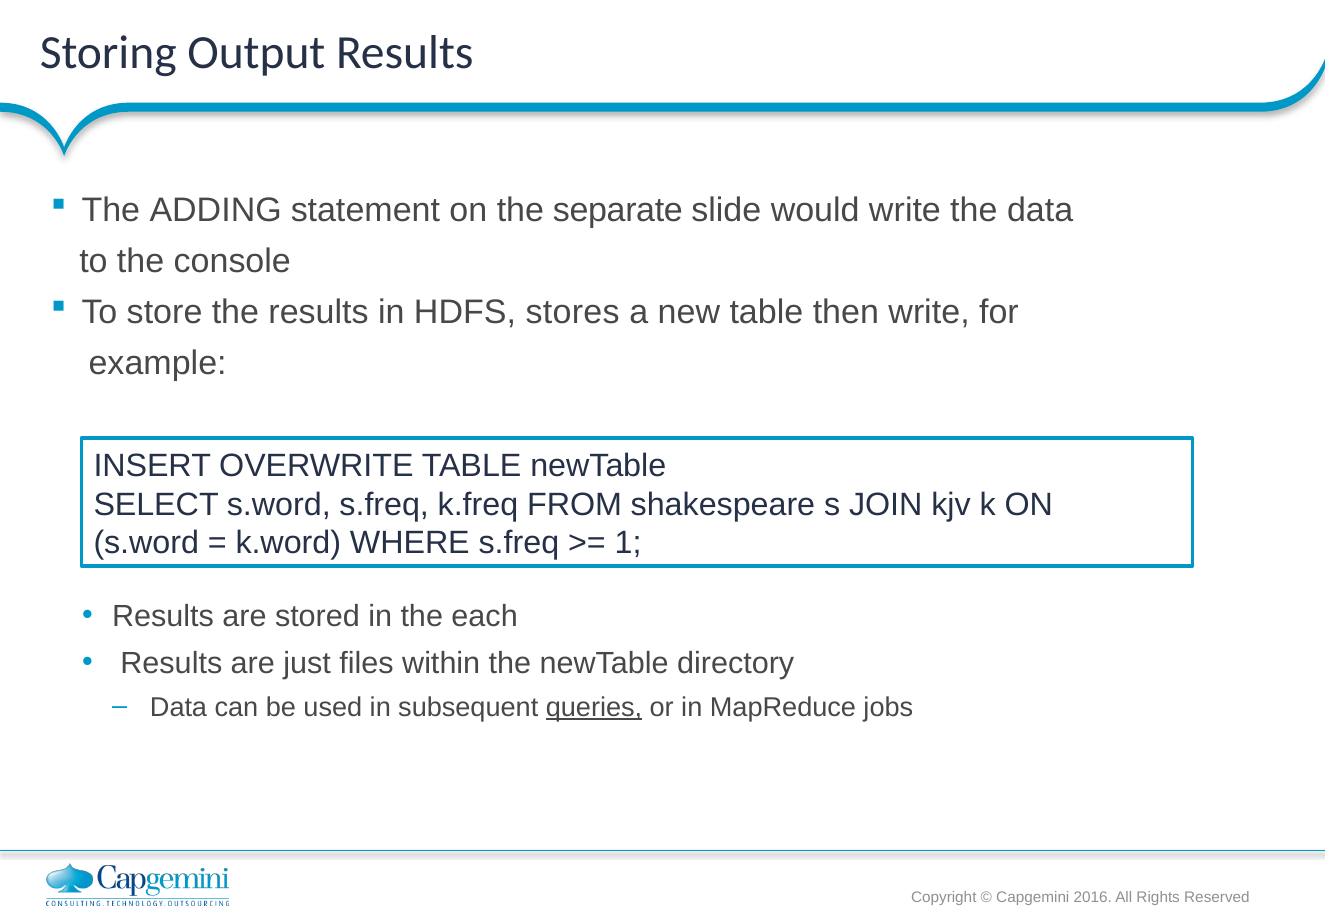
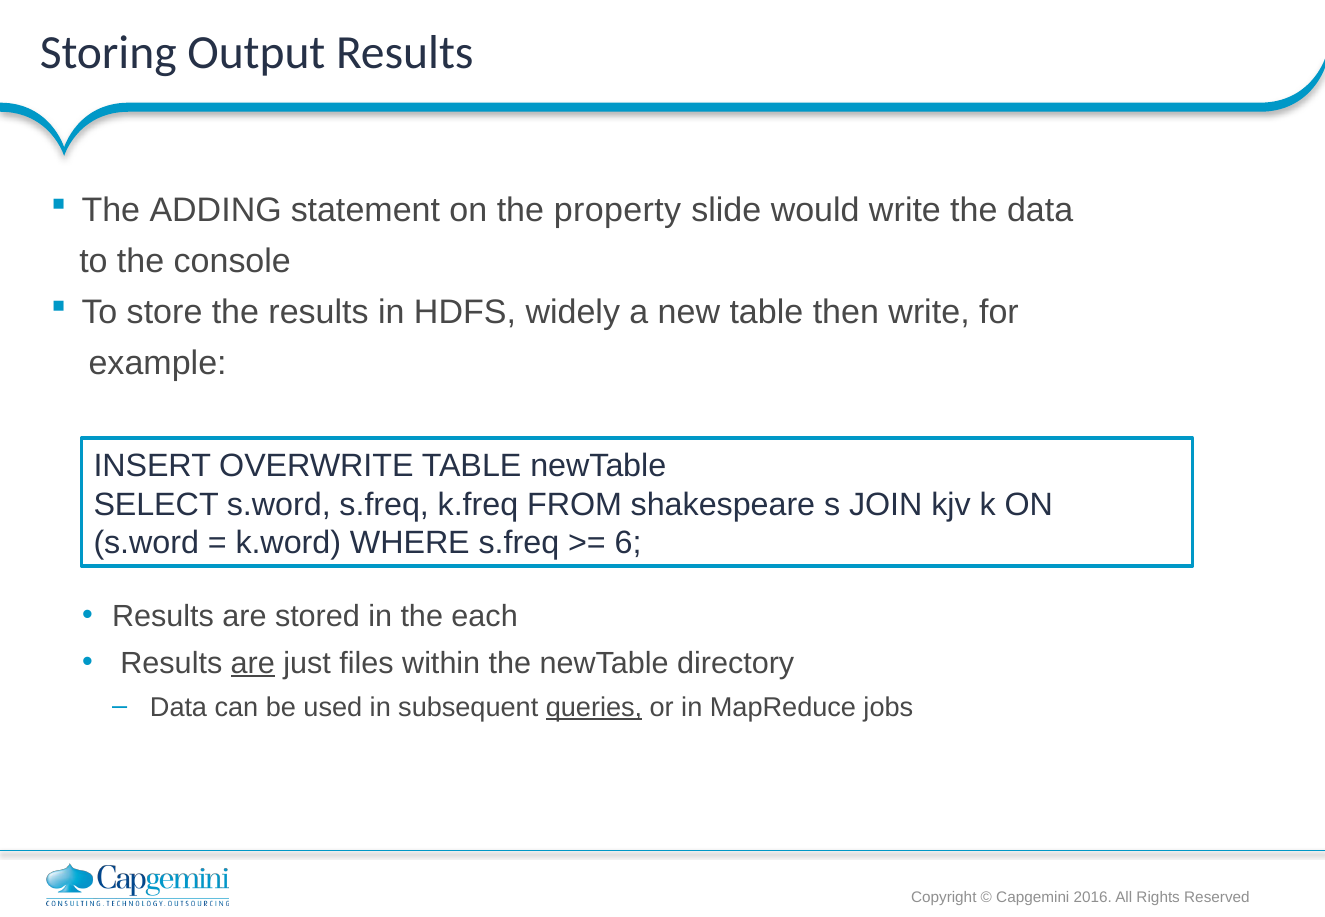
separate: separate -> property
stores: stores -> widely
1: 1 -> 6
are at (253, 663) underline: none -> present
